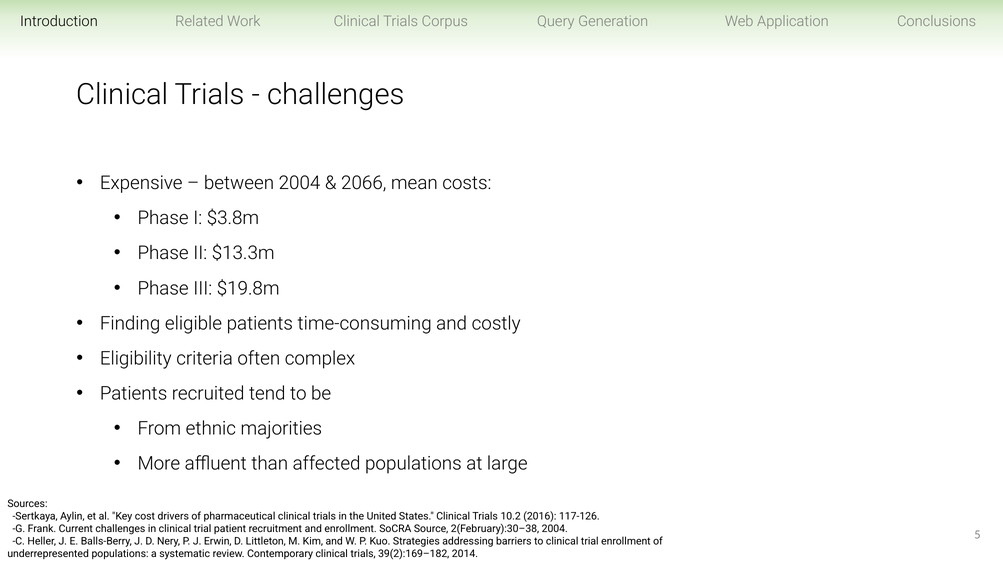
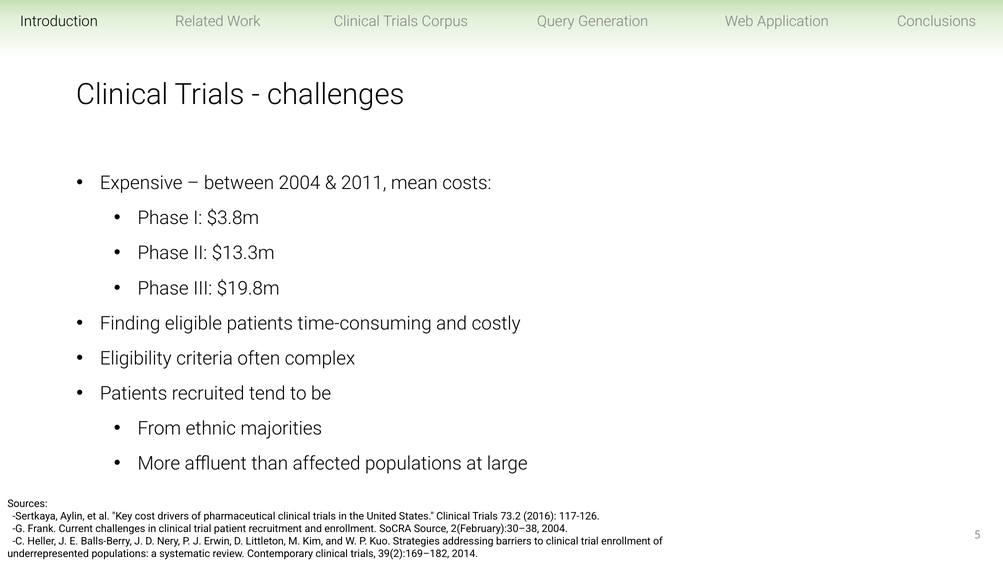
2066: 2066 -> 2011
10.2: 10.2 -> 73.2
